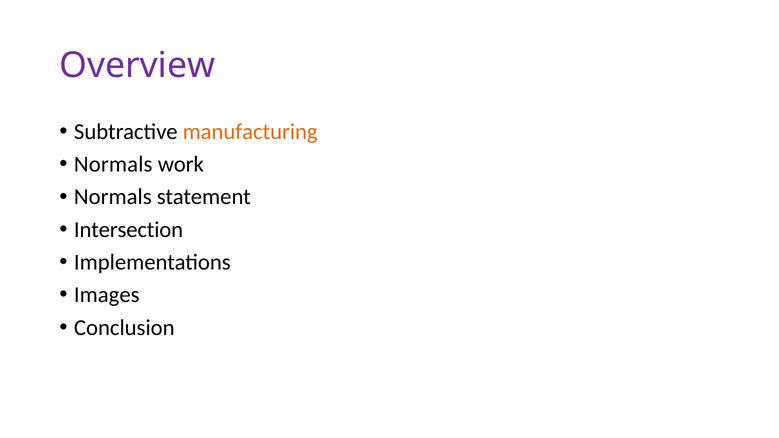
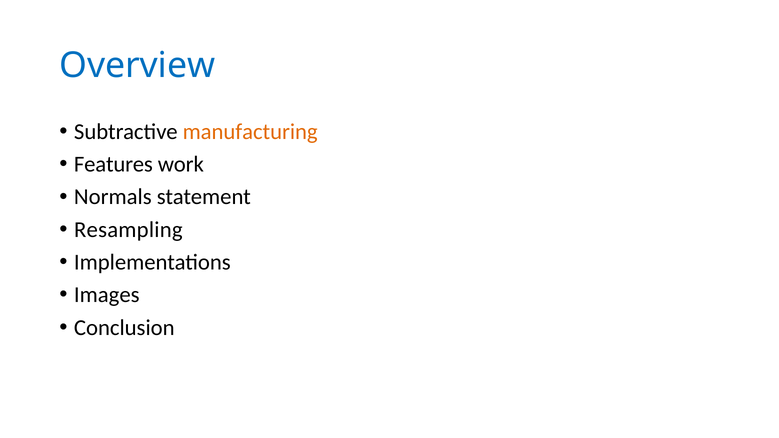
Overview colour: purple -> blue
Normals at (113, 164): Normals -> Features
Intersection: Intersection -> Resampling
